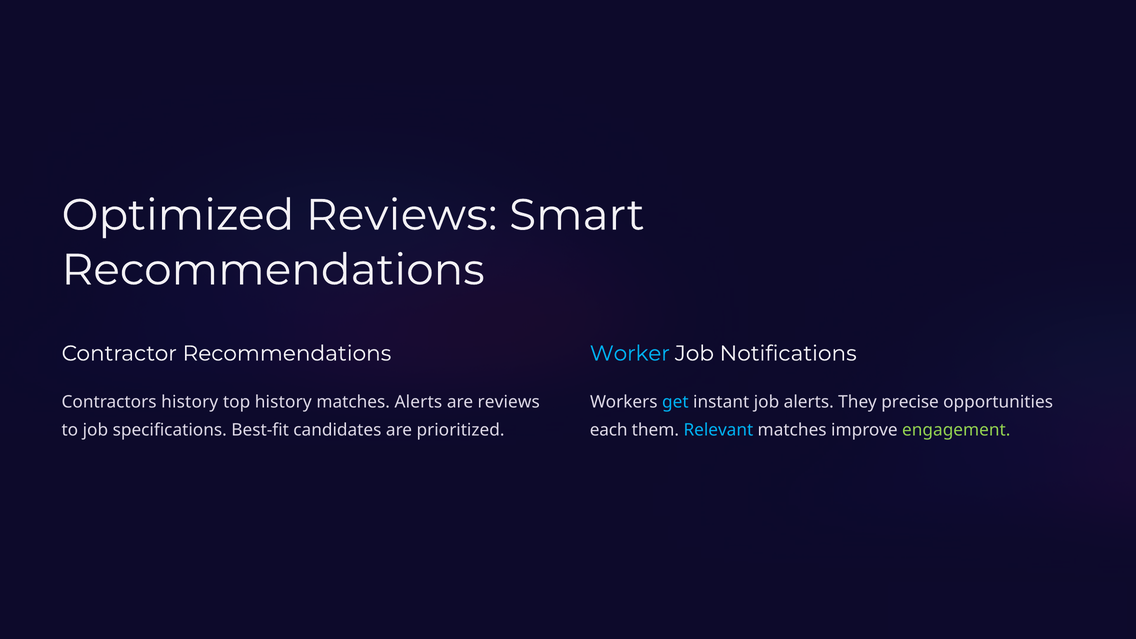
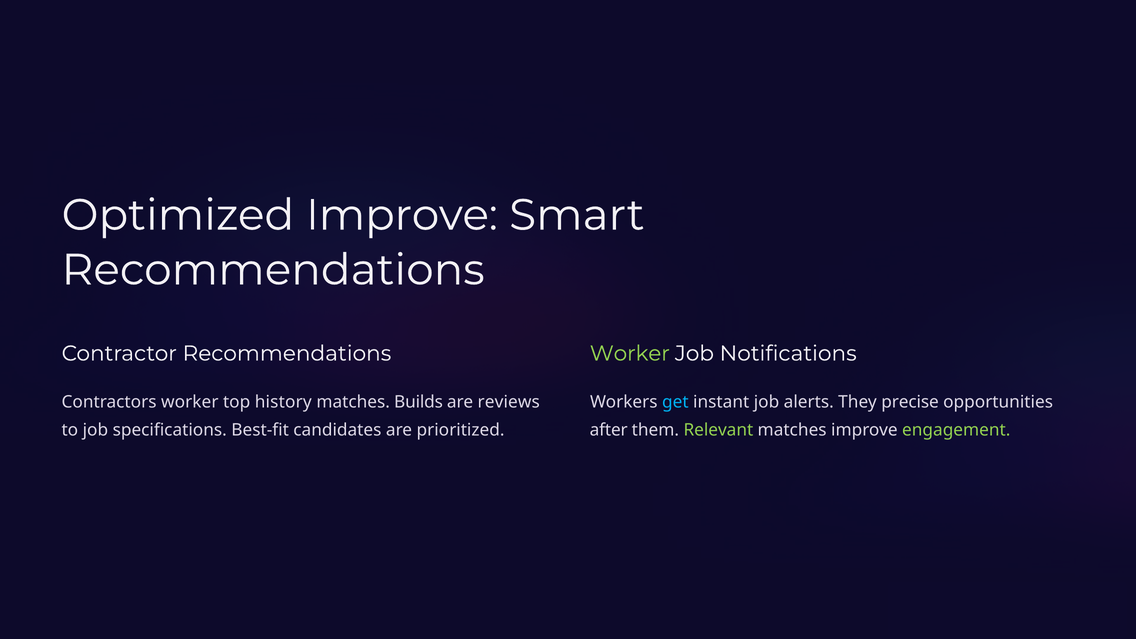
Optimized Reviews: Reviews -> Improve
Worker at (630, 353) colour: light blue -> light green
Contractors history: history -> worker
matches Alerts: Alerts -> Builds
each: each -> after
Relevant colour: light blue -> light green
